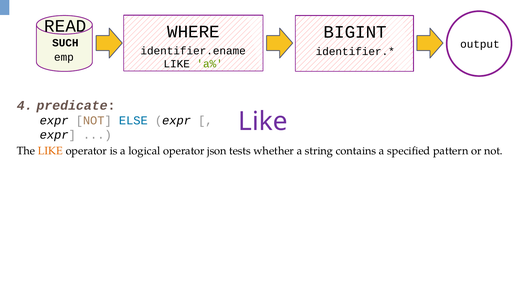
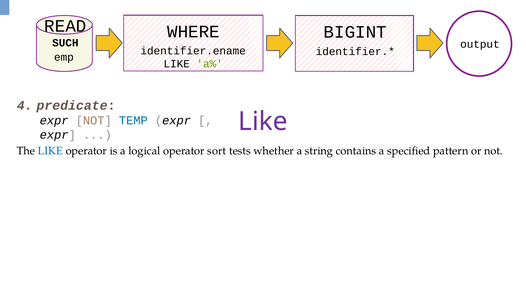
ELSE: ELSE -> TEMP
LIKE at (50, 151) colour: orange -> blue
json: json -> sort
